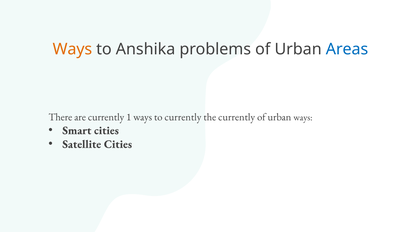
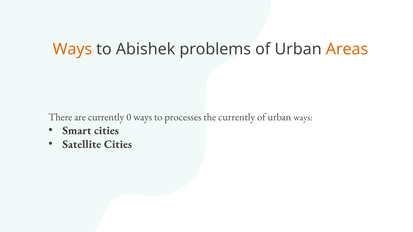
Anshika: Anshika -> Abishek
Areas colour: blue -> orange
1: 1 -> 0
to currently: currently -> processes
